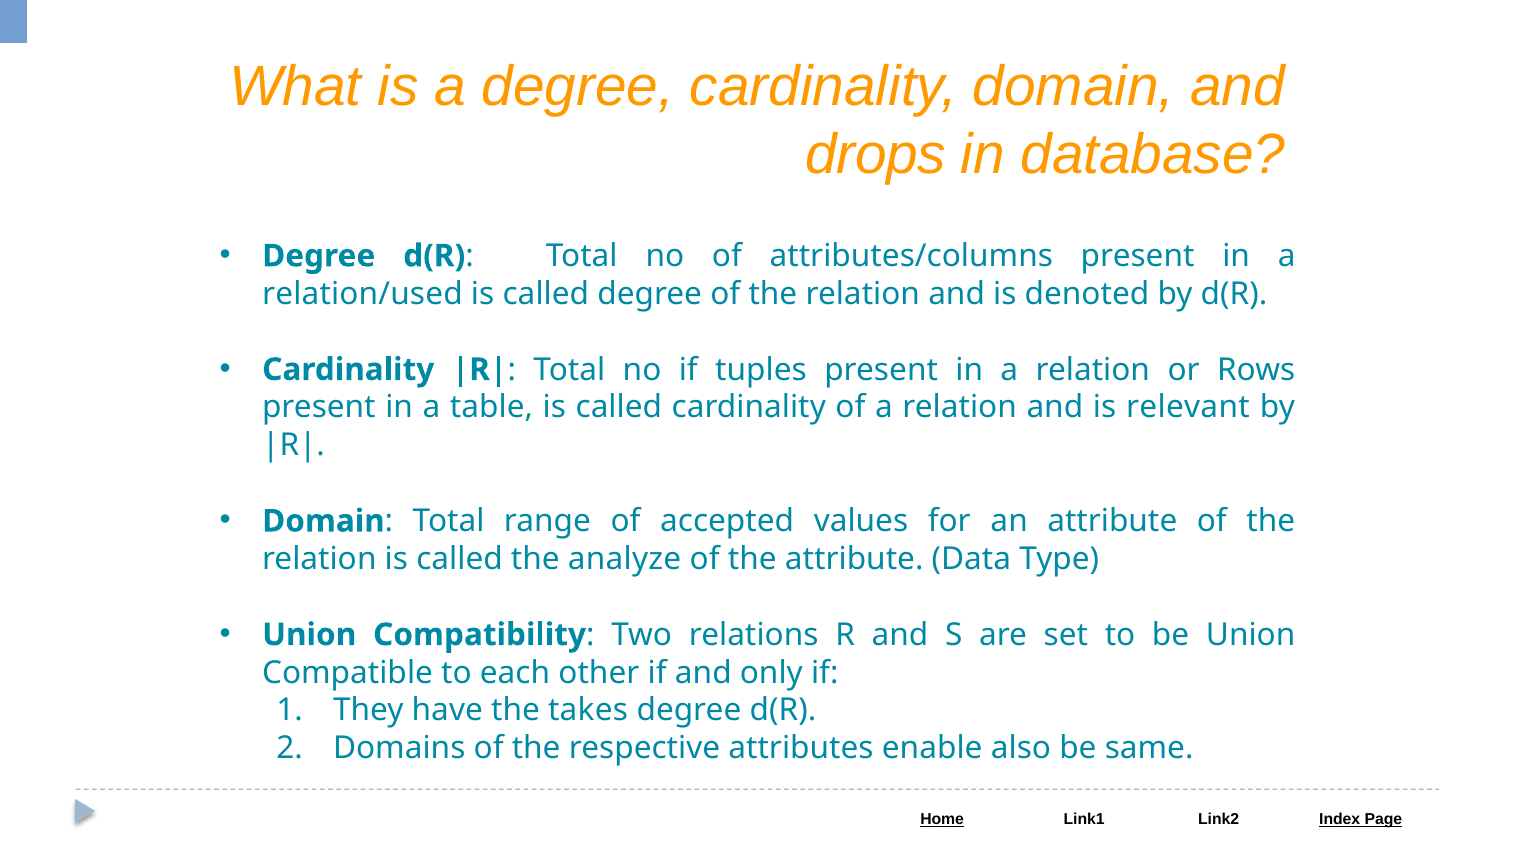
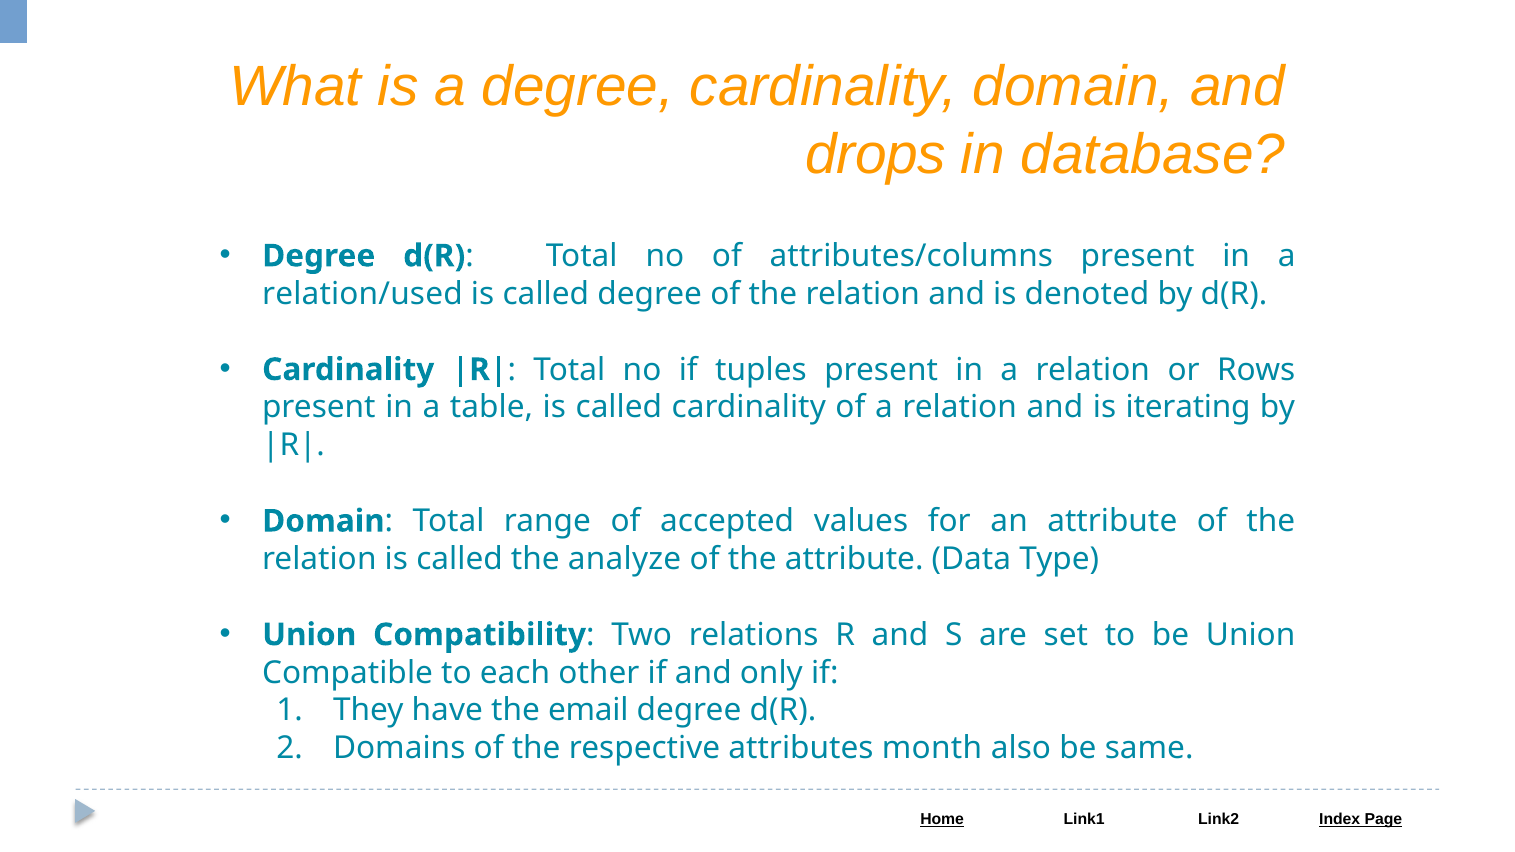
relevant: relevant -> iterating
takes: takes -> email
enable: enable -> month
